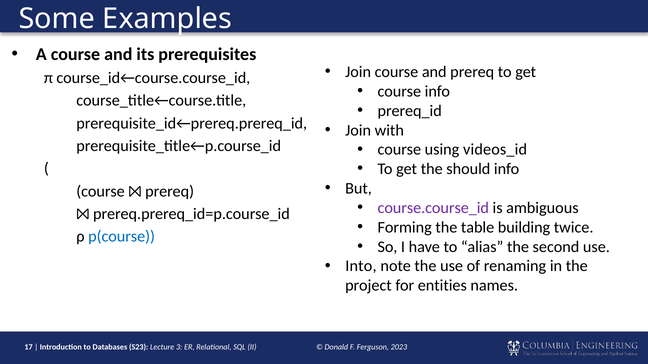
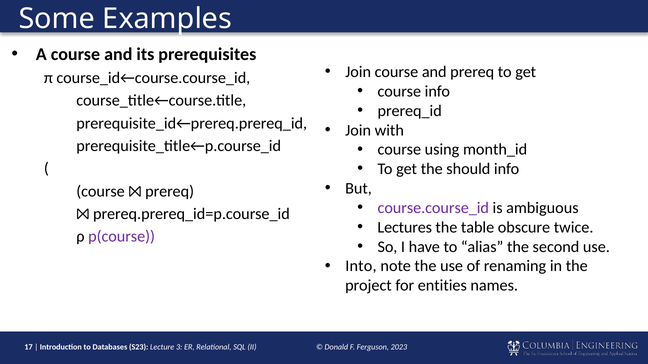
videos_id: videos_id -> month_id
Forming: Forming -> Lectures
building: building -> obscure
p(course colour: blue -> purple
